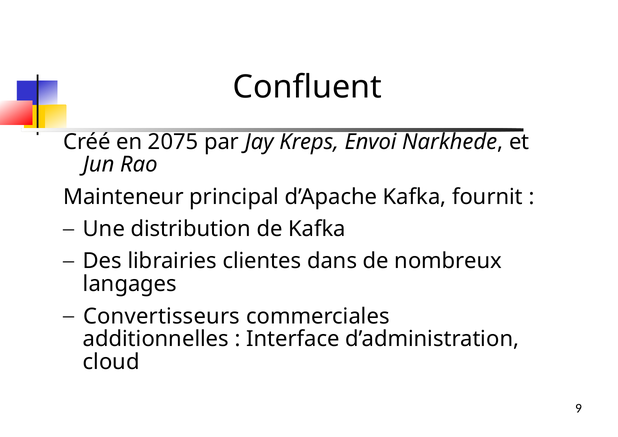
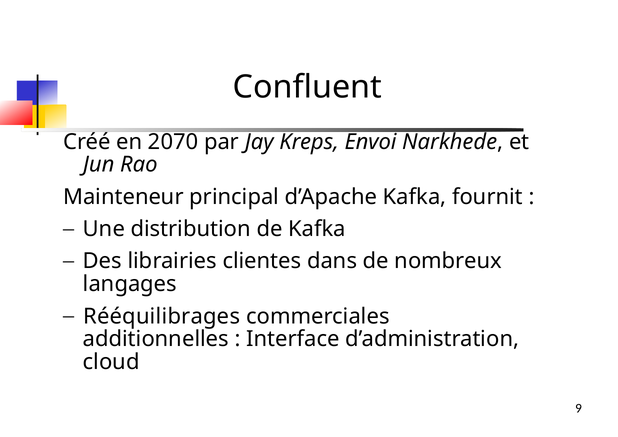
2075: 2075 -> 2070
Convertisseurs: Convertisseurs -> Rééquilibrages
